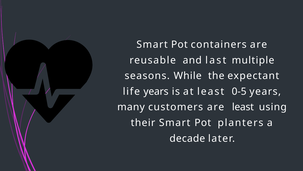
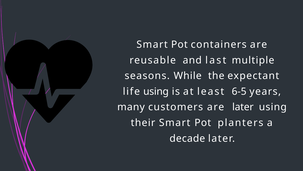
life years: years -> using
0-5: 0-5 -> 6-5
are least: least -> later
